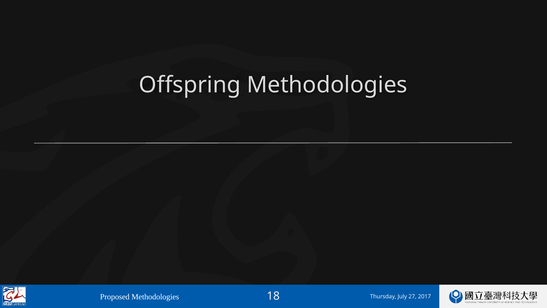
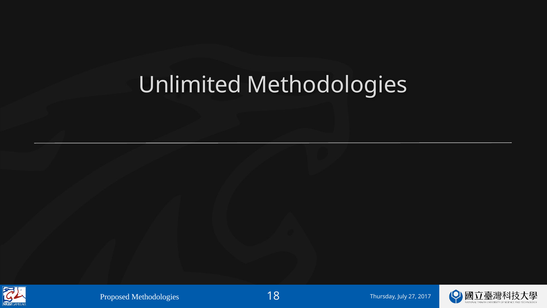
Offspring: Offspring -> Unlimited
